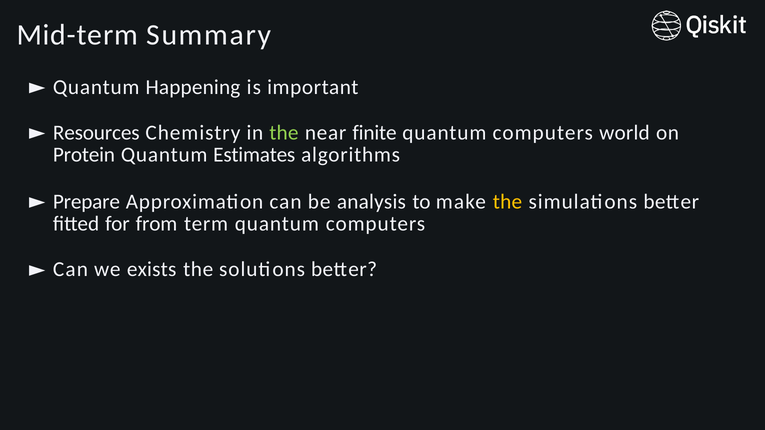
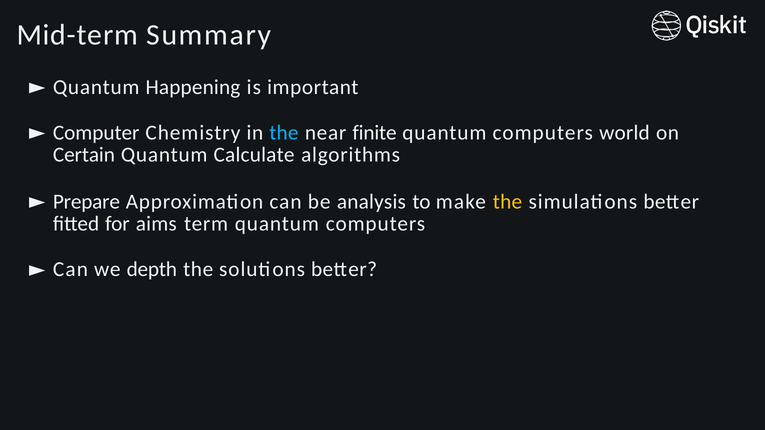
Resources: Resources -> Computer
the at (284, 133) colour: light green -> light blue
Protein: Protein -> Certain
Estimates: Estimates -> Calculate
from: from -> aims
exists: exists -> depth
